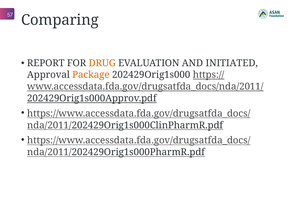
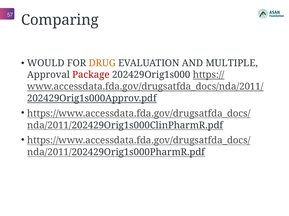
REPORT: REPORT -> WOULD
INITIATED: INITIATED -> MULTIPLE
Package colour: orange -> red
